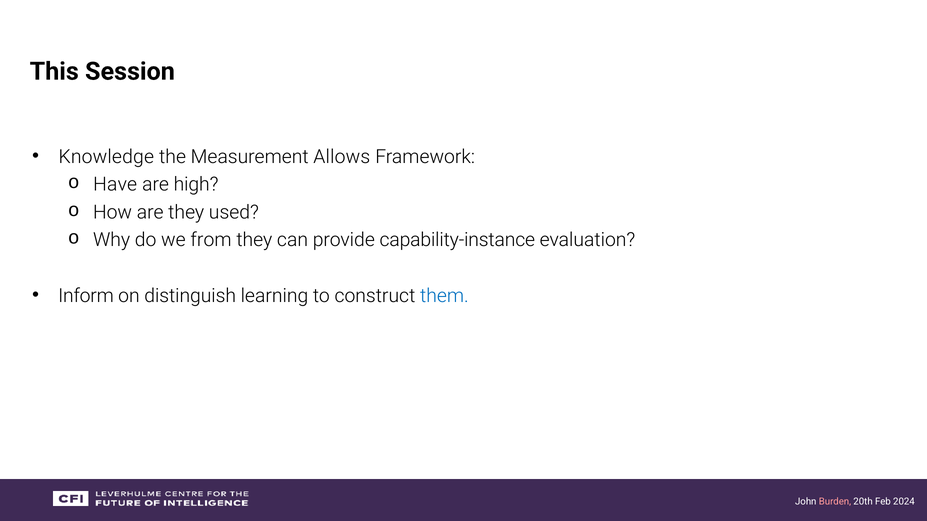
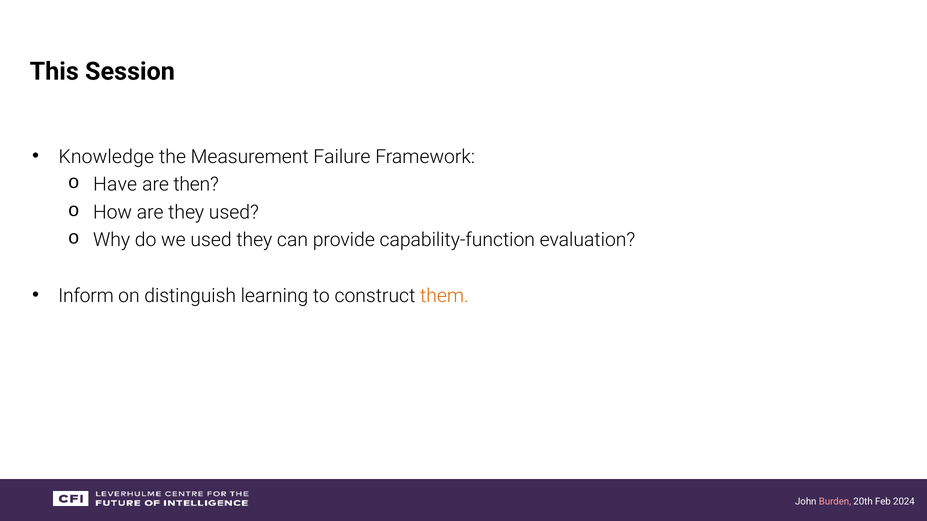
Allows: Allows -> Failure
high: high -> then
we from: from -> used
capability-instance: capability-instance -> capability-function
them colour: blue -> orange
